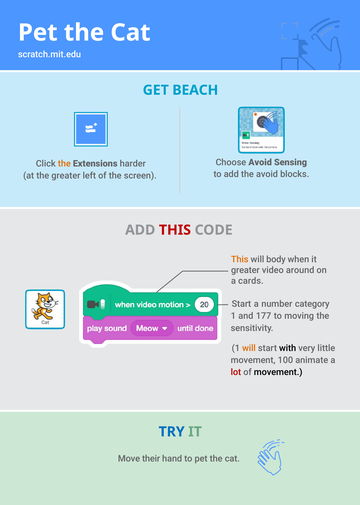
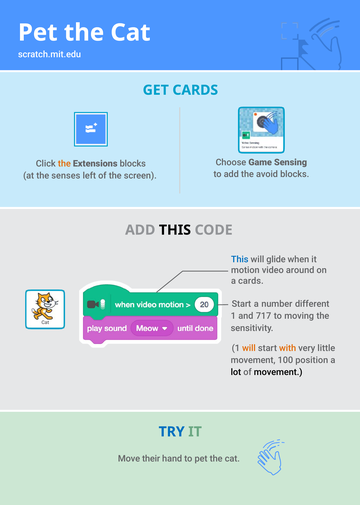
GET BEACH: BEACH -> CARDS
Choose Avoid: Avoid -> Game
Extensions harder: harder -> blocks
the greater: greater -> senses
THIS at (175, 230) colour: red -> black
This at (240, 259) colour: orange -> blue
body: body -> glide
greater at (245, 270): greater -> motion
category: category -> different
177: 177 -> 717
with colour: black -> orange
animate: animate -> position
lot colour: red -> black
